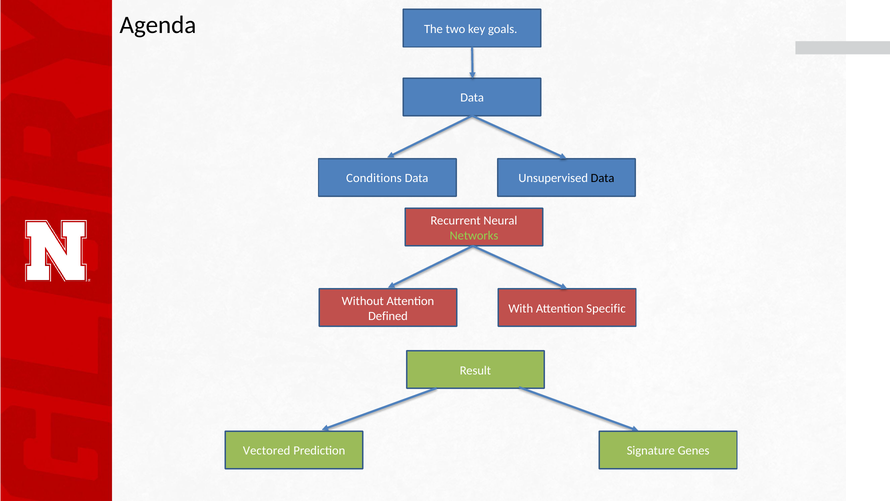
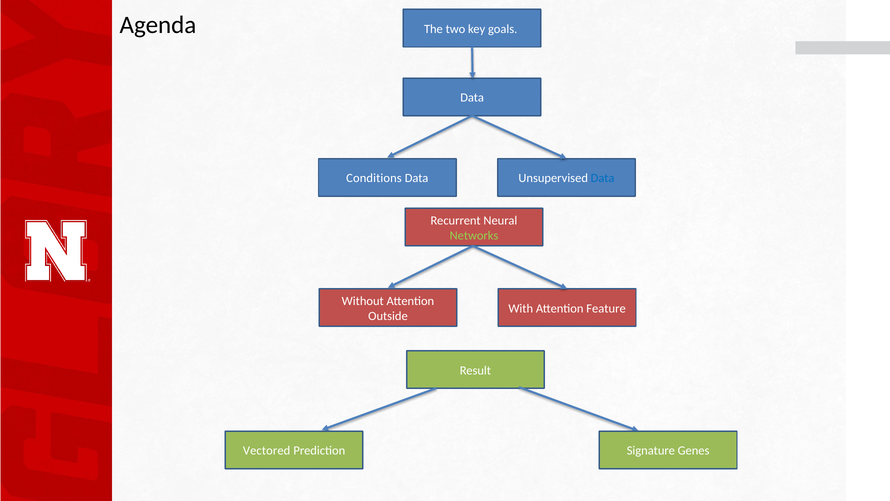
Data at (603, 178) colour: black -> blue
Specific: Specific -> Feature
Defined: Defined -> Outside
